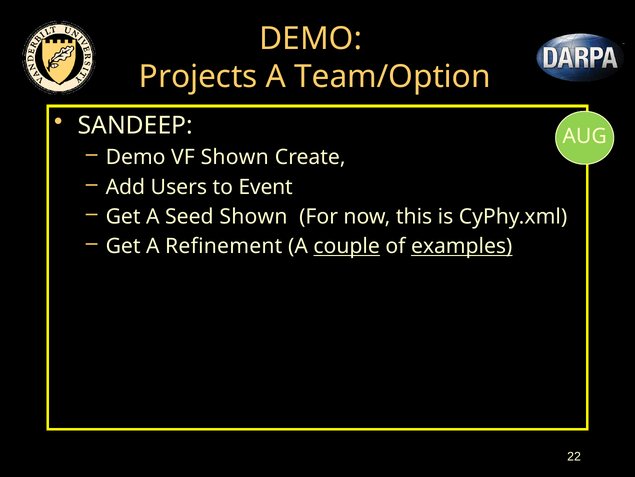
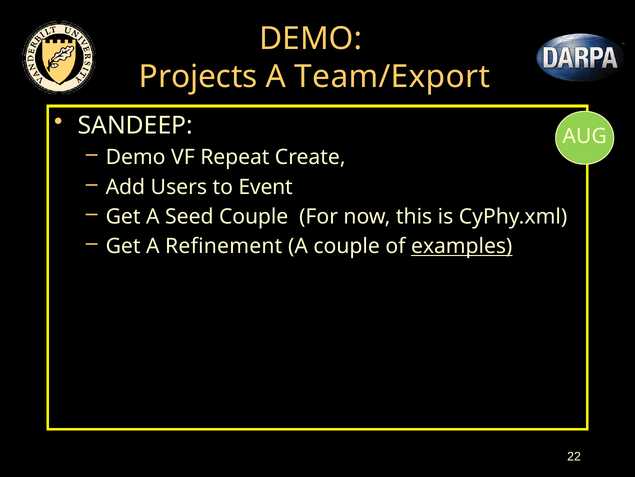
Team/Option: Team/Option -> Team/Export
VF Shown: Shown -> Repeat
Seed Shown: Shown -> Couple
couple at (347, 246) underline: present -> none
